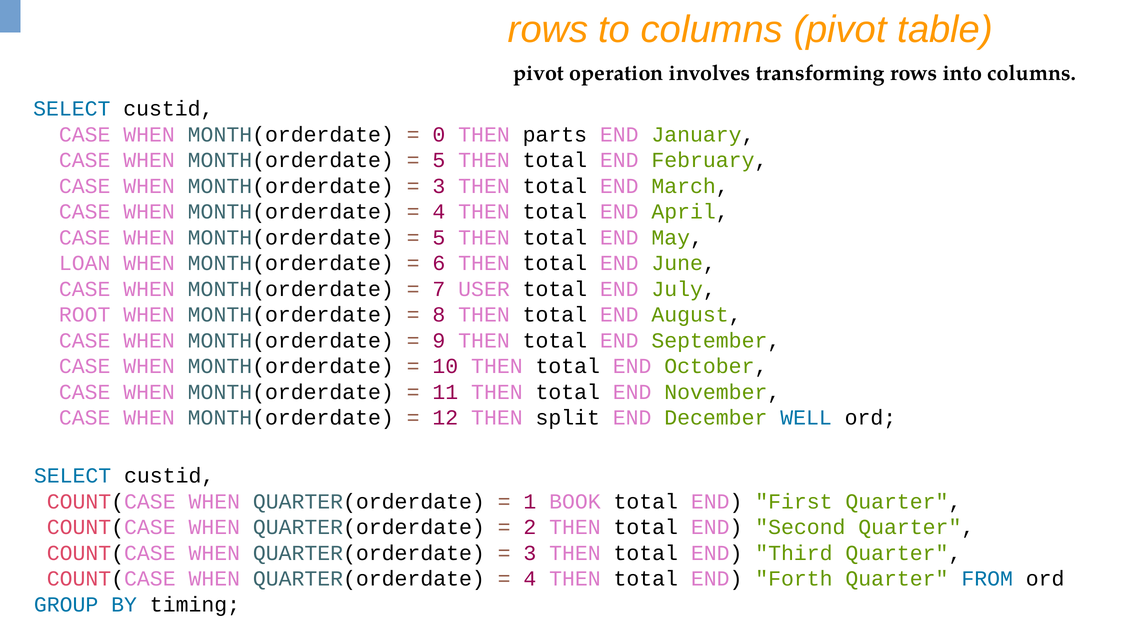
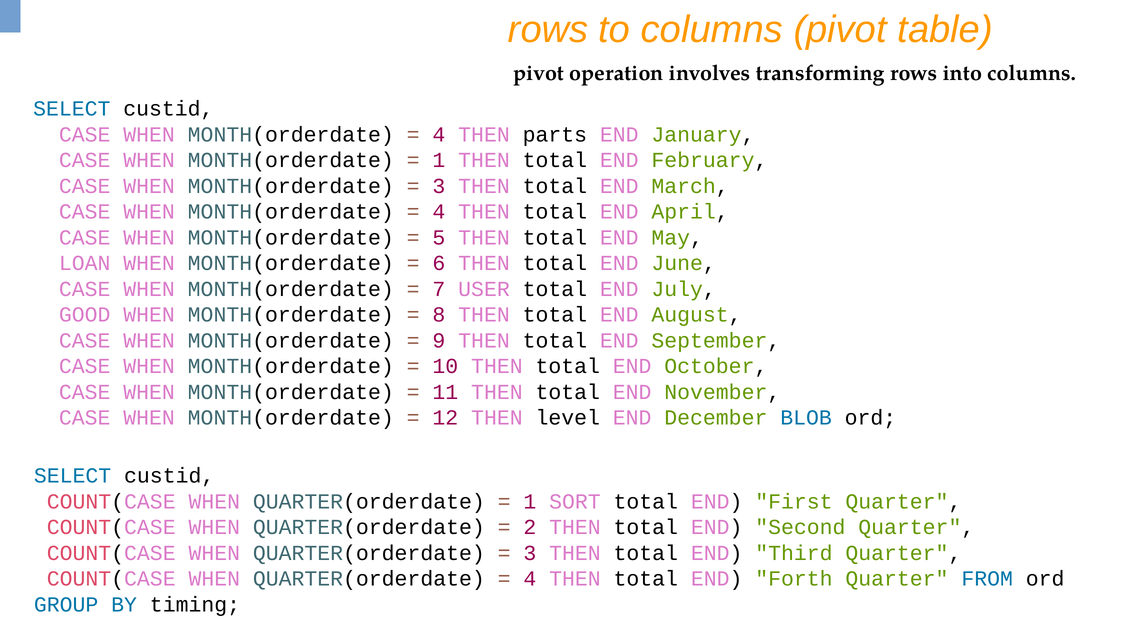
0 at (439, 134): 0 -> 4
5 at (439, 160): 5 -> 1
ROOT: ROOT -> GOOD
split: split -> level
WELL: WELL -> BLOB
BOOK: BOOK -> SORT
